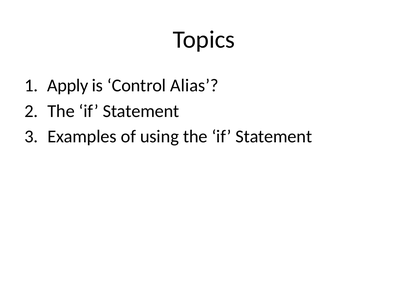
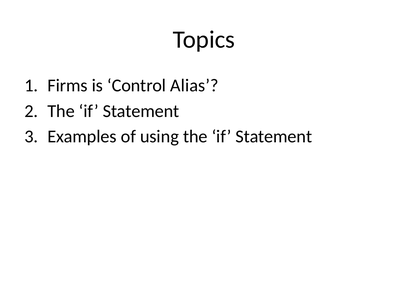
Apply: Apply -> Firms
